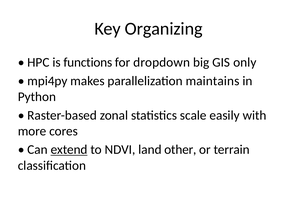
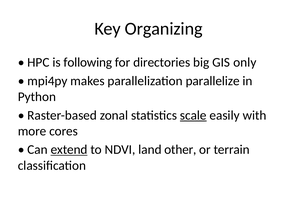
functions: functions -> following
dropdown: dropdown -> directories
maintains: maintains -> parallelize
scale underline: none -> present
